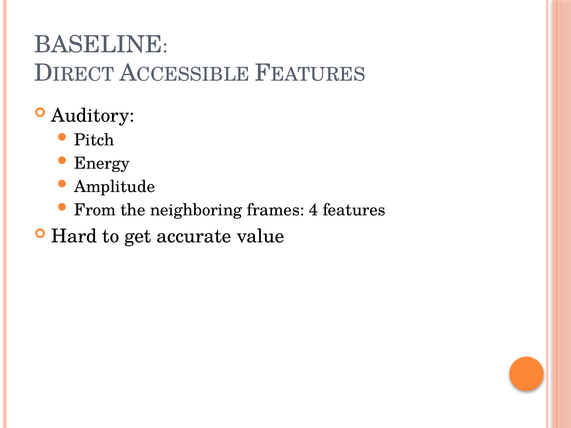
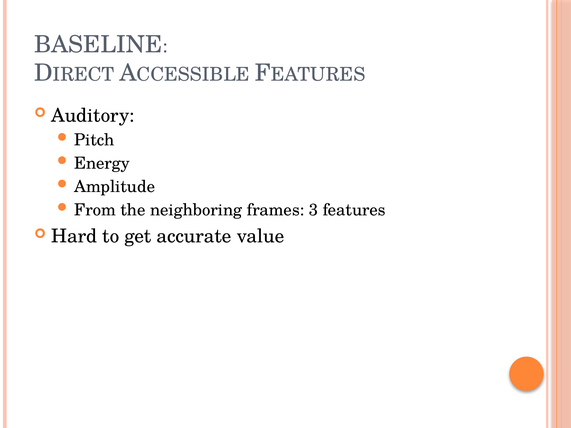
4: 4 -> 3
